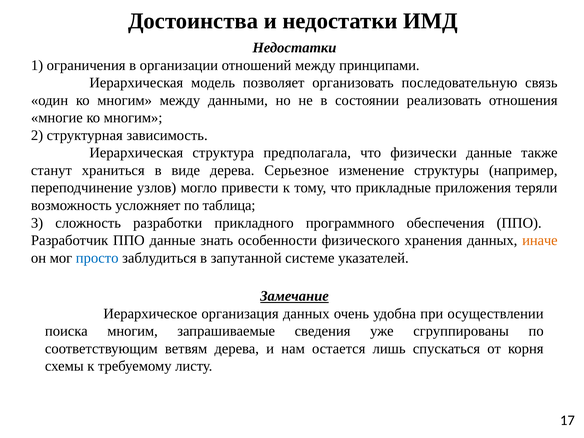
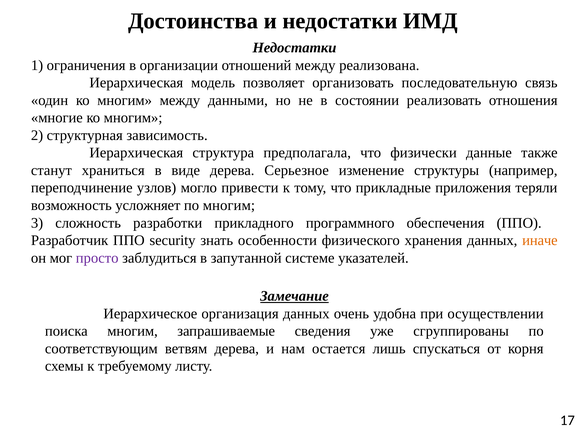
принципами: принципами -> реализована
по таблица: таблица -> многим
ППО данные: данные -> security
просто colour: blue -> purple
